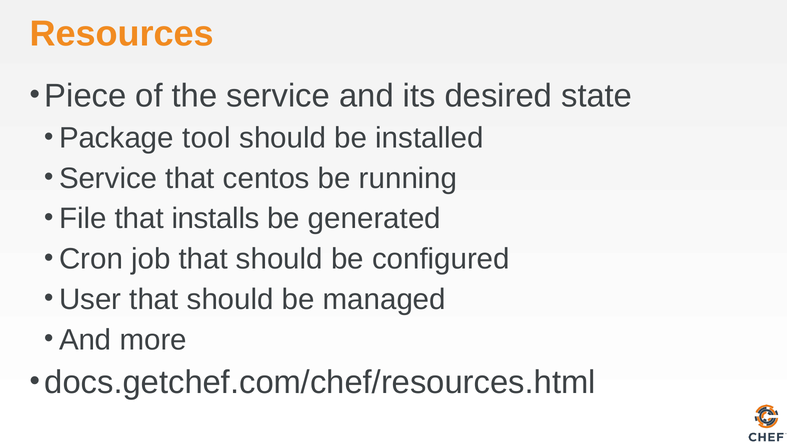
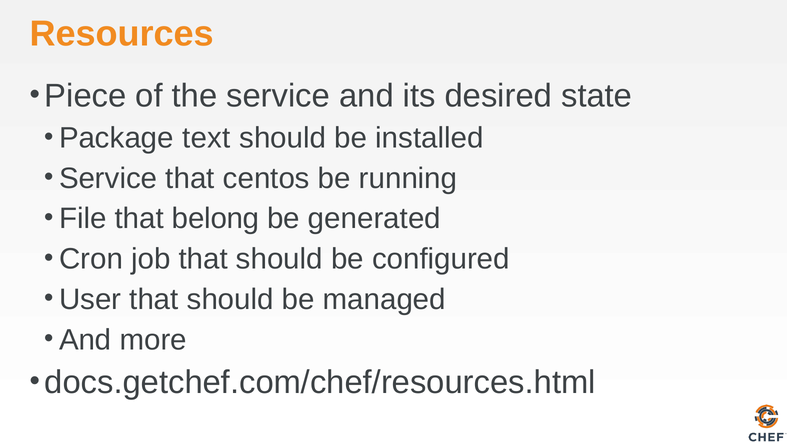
tool: tool -> text
installs: installs -> belong
